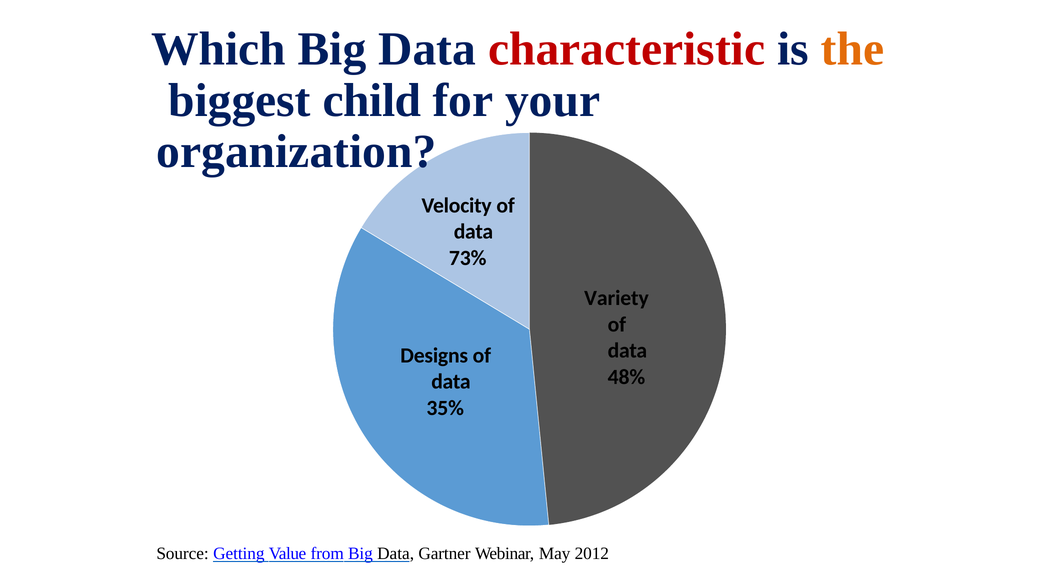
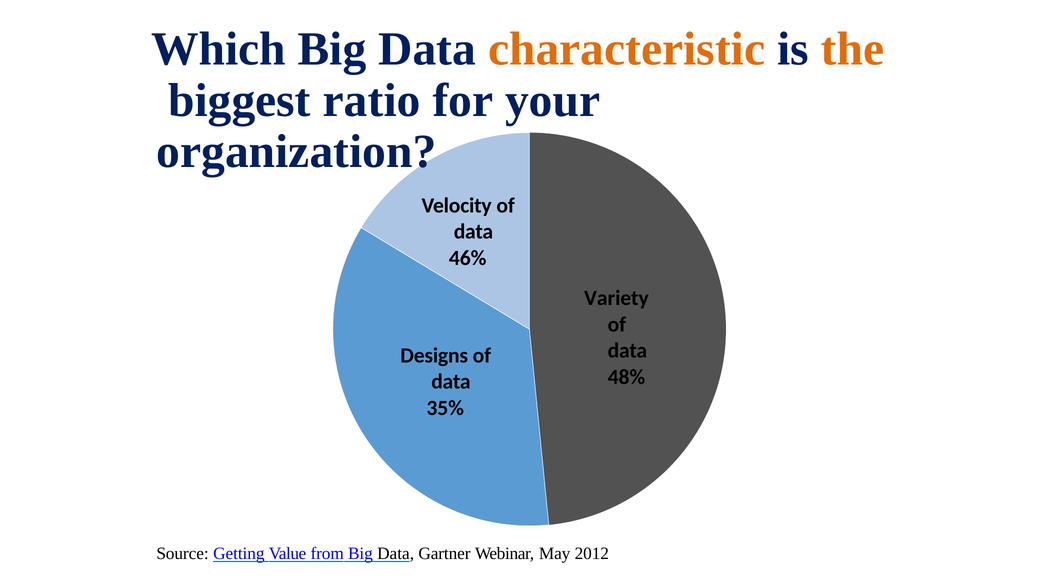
characteristic colour: red -> orange
child: child -> ratio
73%: 73% -> 46%
